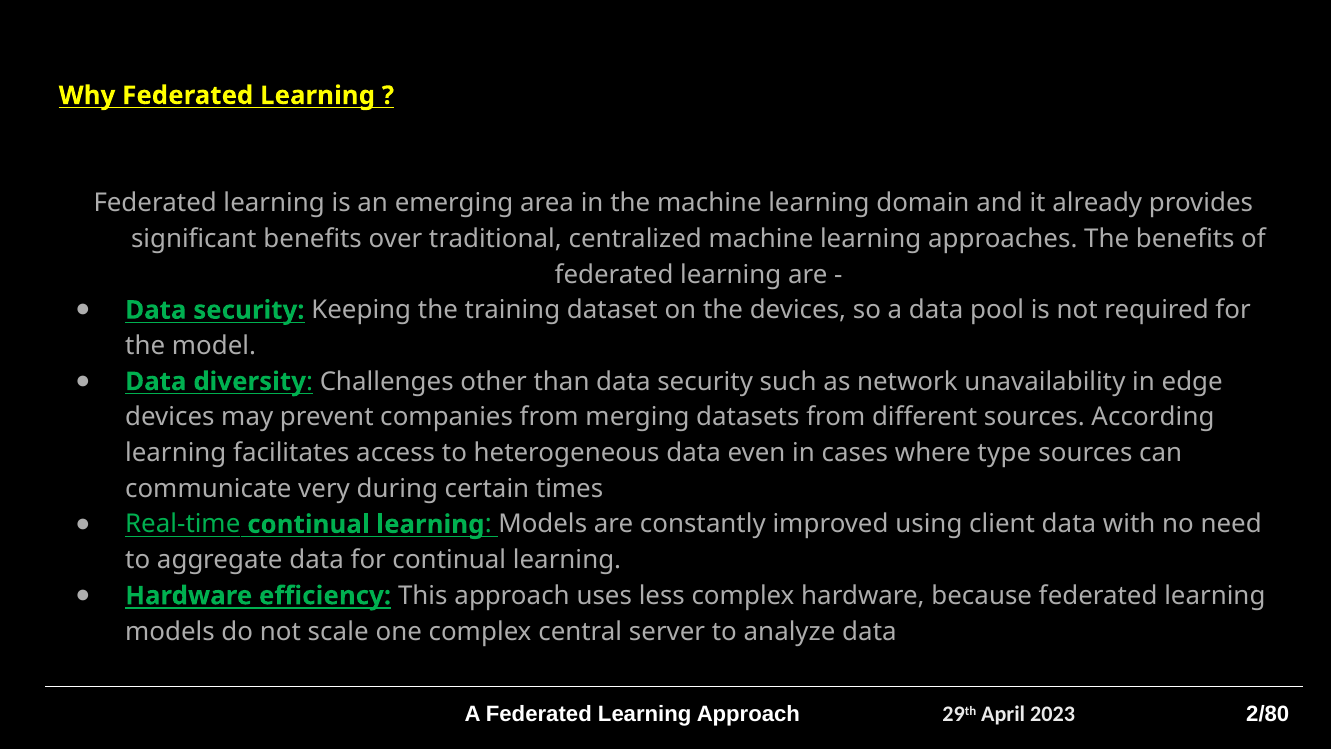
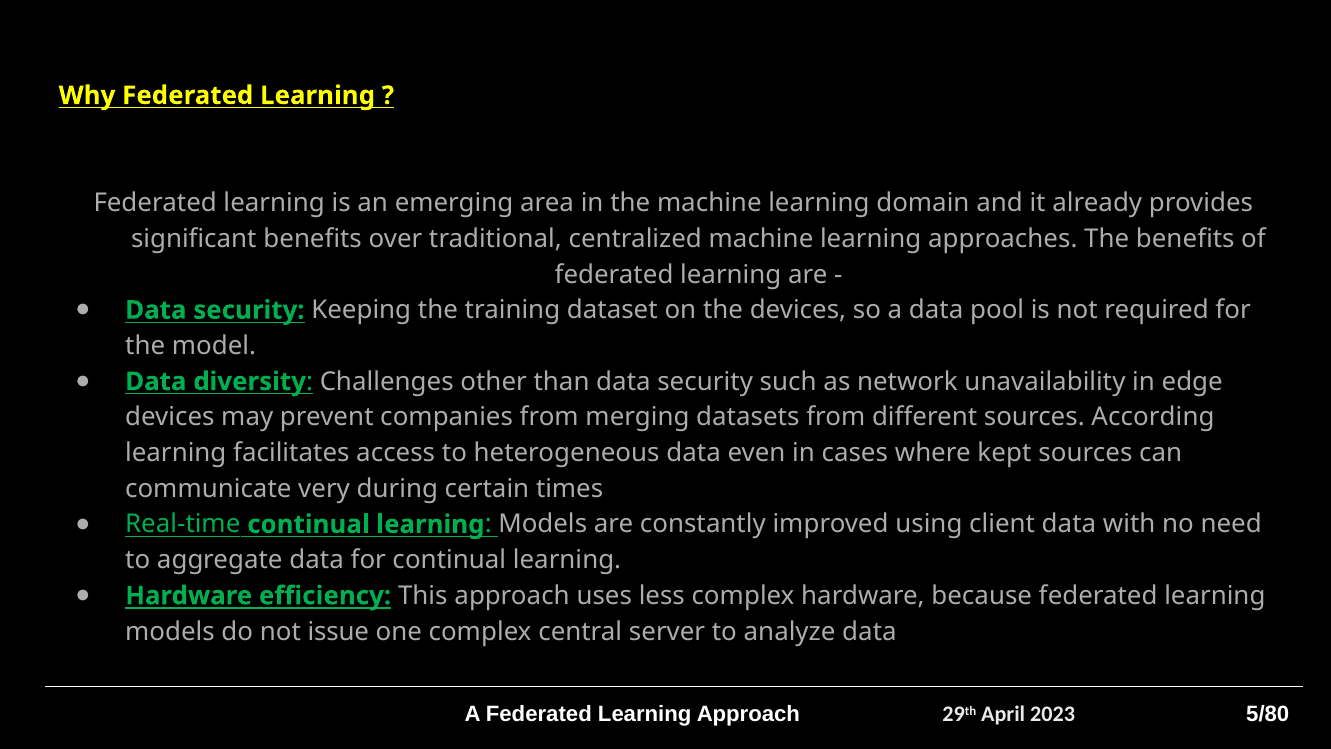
type: type -> kept
scale: scale -> issue
2/80: 2/80 -> 5/80
